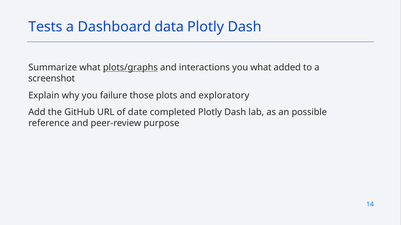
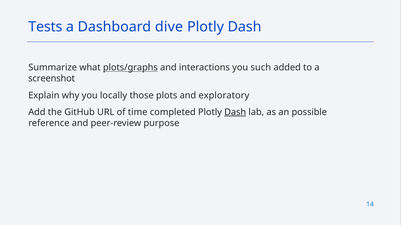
data: data -> dive
you what: what -> such
failure: failure -> locally
date: date -> time
Dash at (235, 112) underline: none -> present
